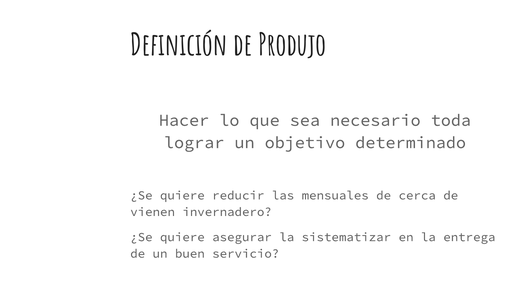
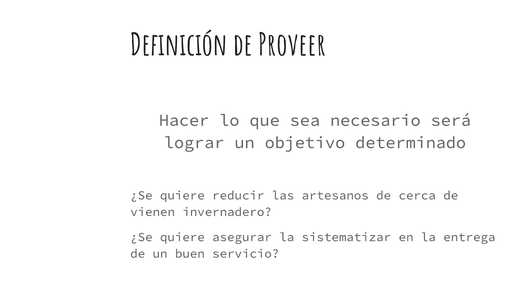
Produjo: Produjo -> Proveer
toda: toda -> será
mensuales: mensuales -> artesanos
